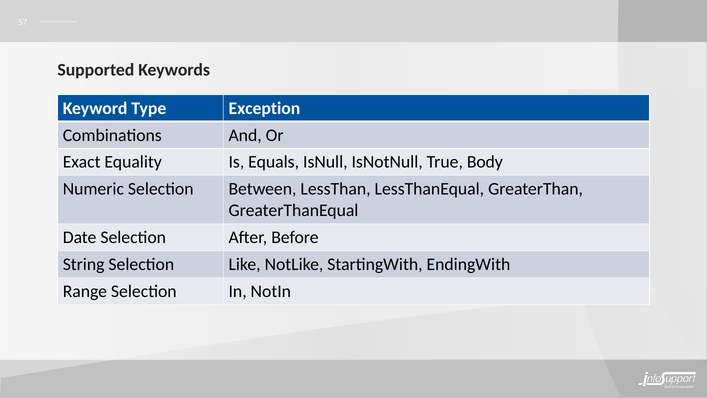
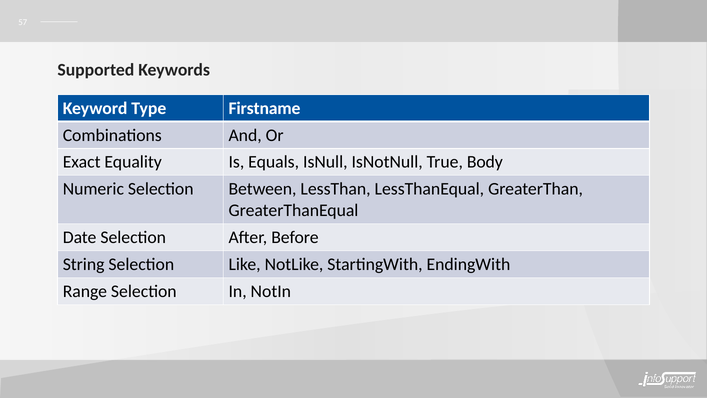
Exception: Exception -> Firstname
